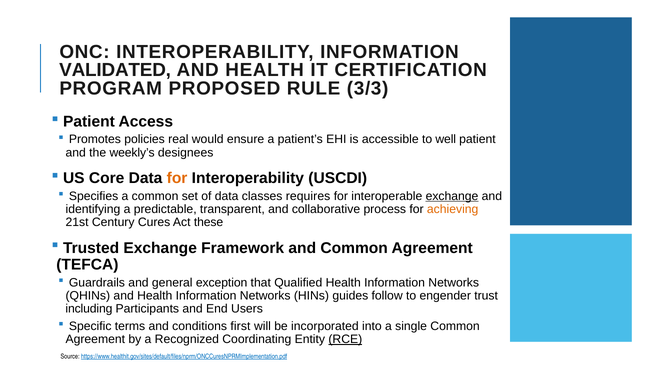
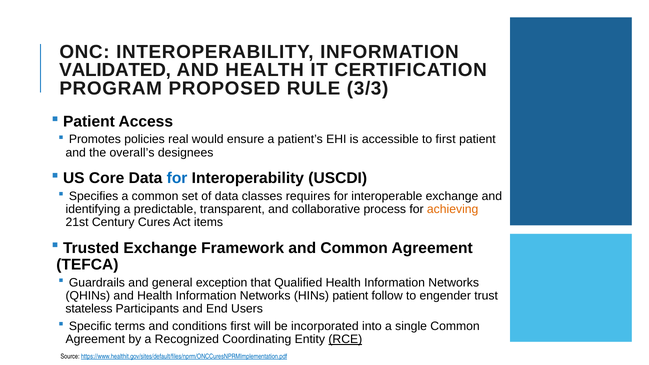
to well: well -> first
weekly’s: weekly’s -> overall’s
for at (177, 178) colour: orange -> blue
exchange at (452, 196) underline: present -> none
these: these -> items
HINs guides: guides -> patient
including: including -> stateless
